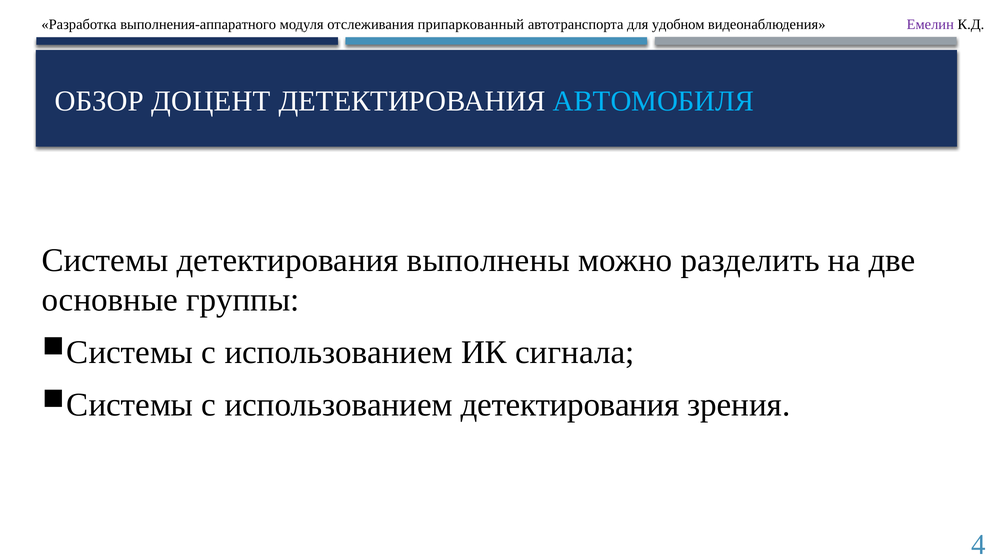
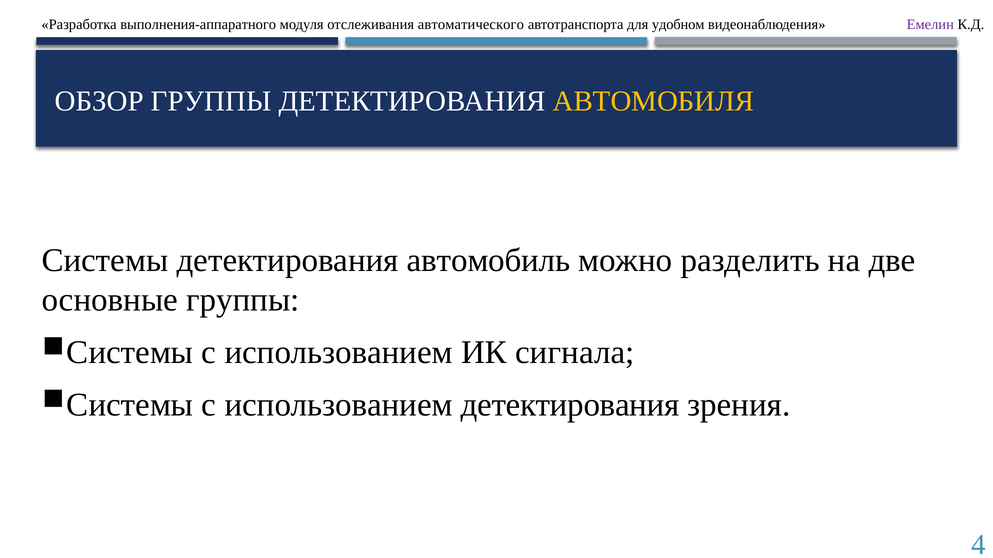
припаркованный: припаркованный -> автоматического
ОБЗОР ДОЦЕНТ: ДОЦЕНТ -> ГРУППЫ
АВТОМОБИЛЯ colour: light blue -> yellow
выполнены: выполнены -> автомобиль
